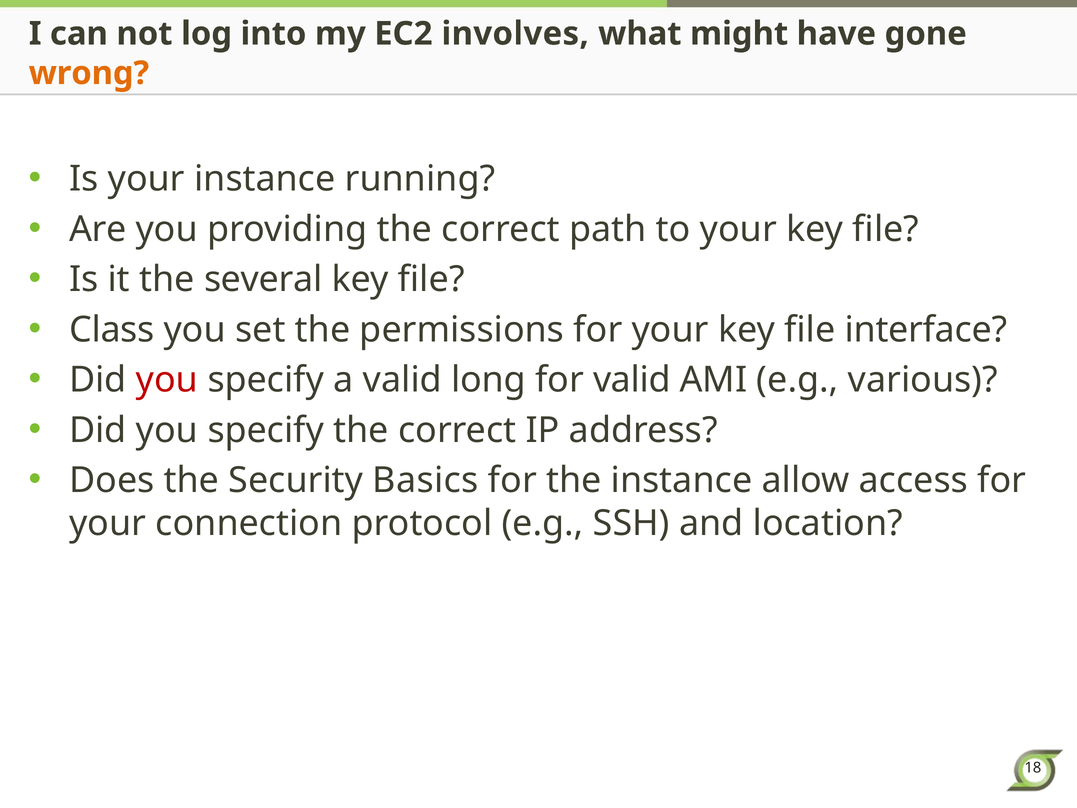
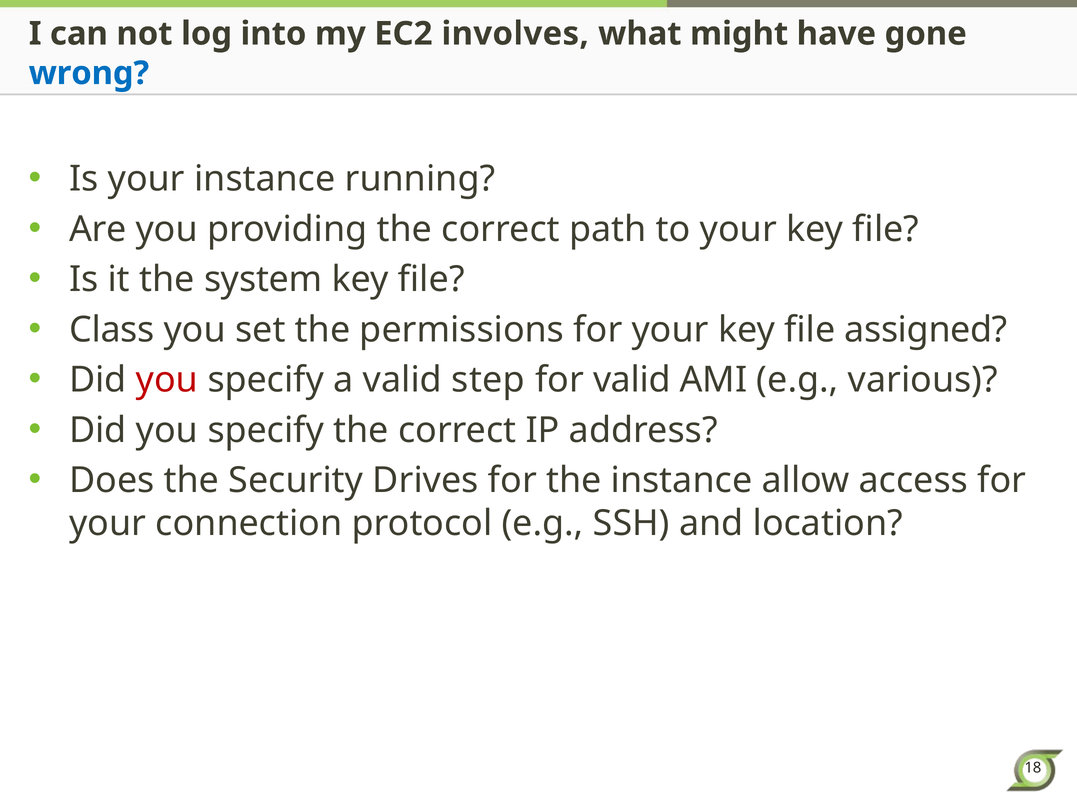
wrong colour: orange -> blue
several: several -> system
interface: interface -> assigned
long: long -> step
Basics: Basics -> Drives
